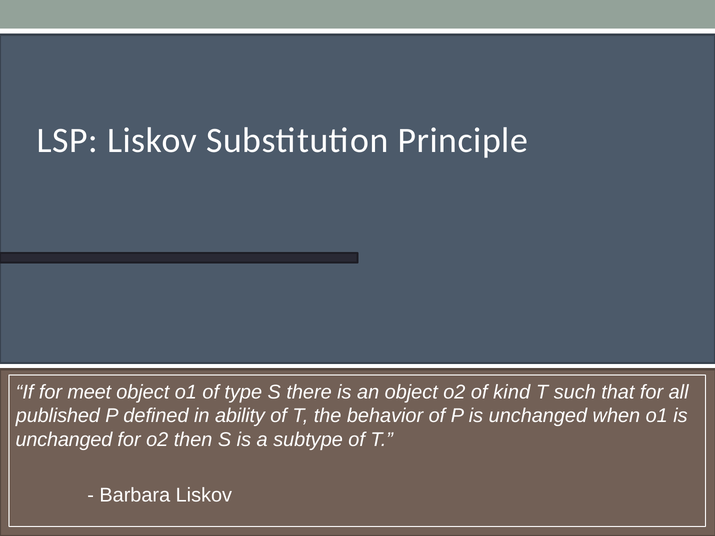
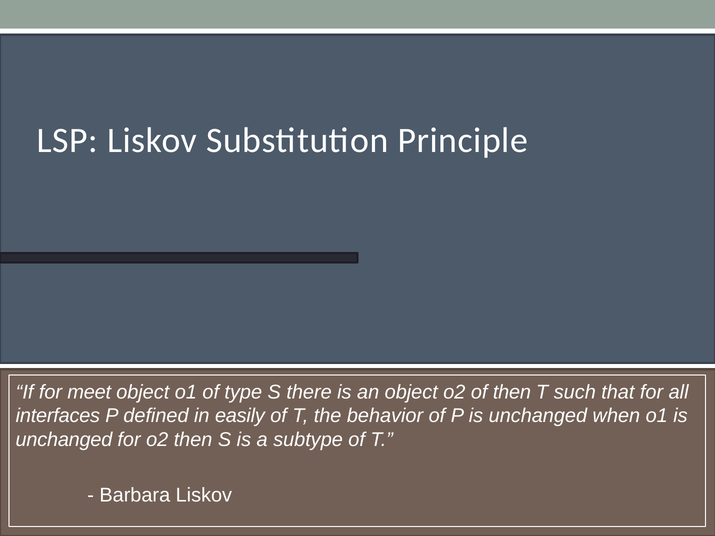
of kind: kind -> then
published: published -> interfaces
ability: ability -> easily
